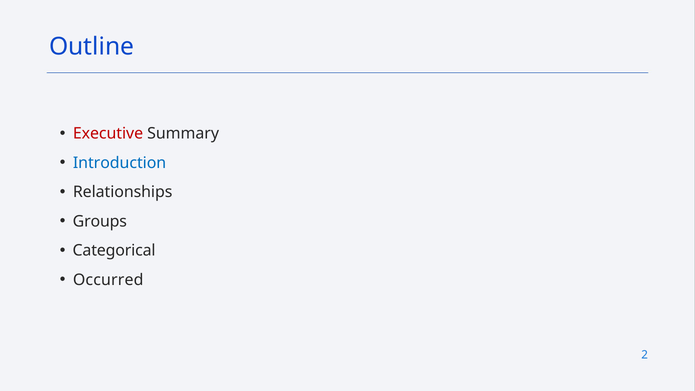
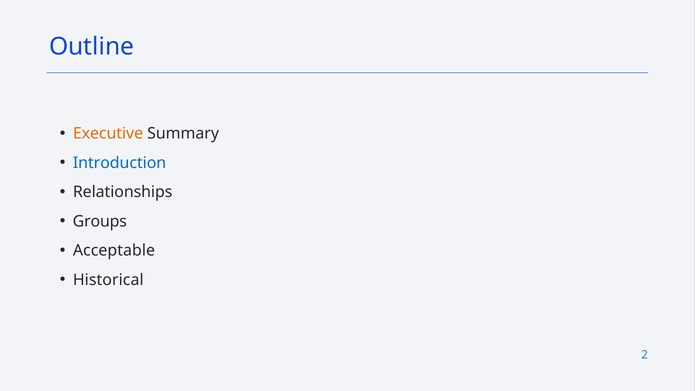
Executive colour: red -> orange
Categorical: Categorical -> Acceptable
Occurred: Occurred -> Historical
